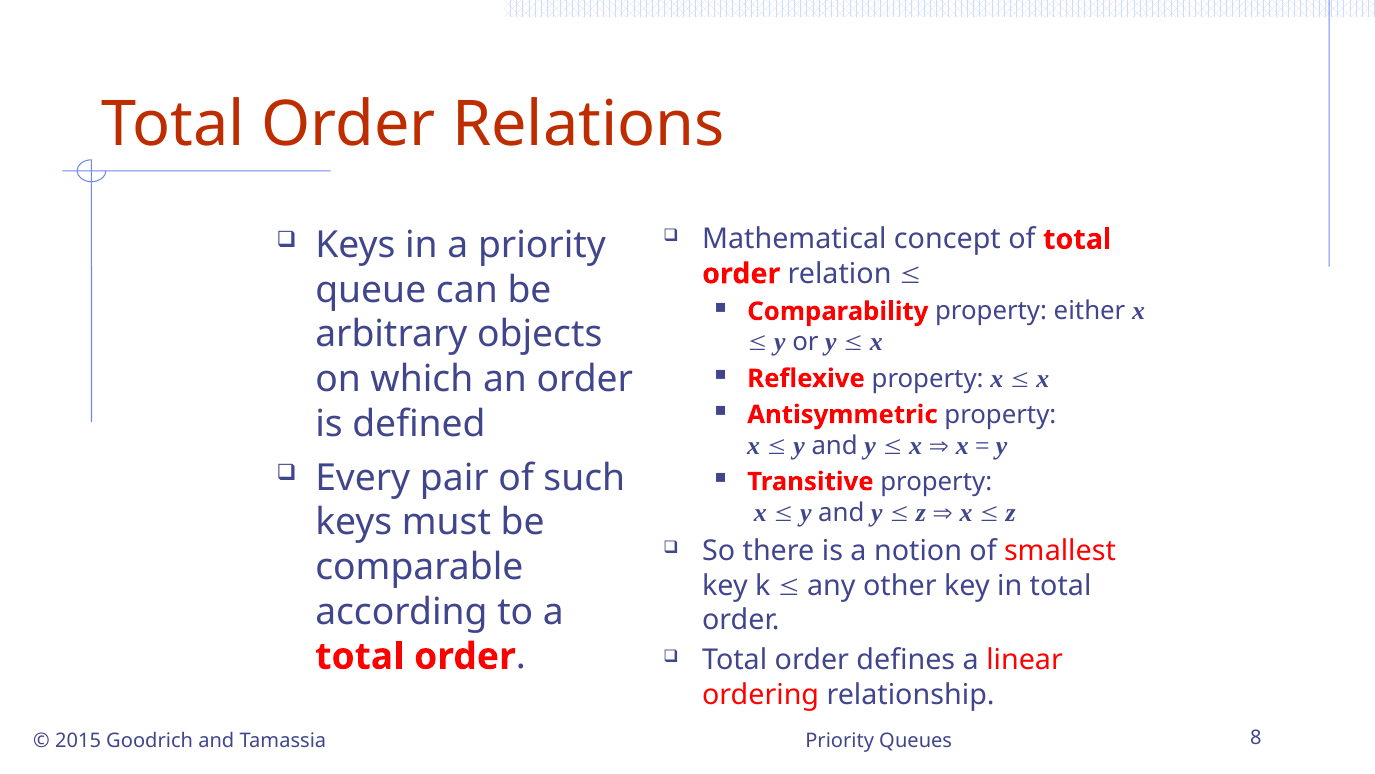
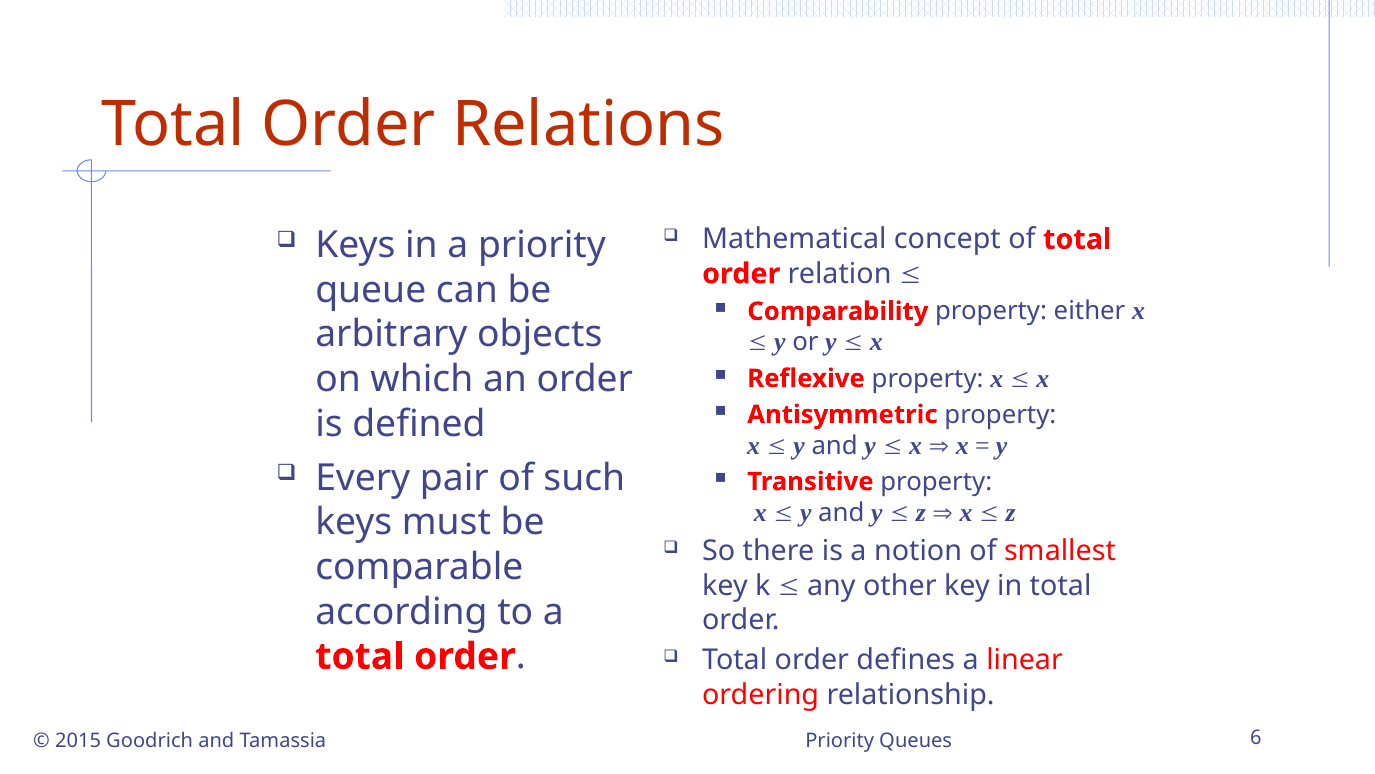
8: 8 -> 6
